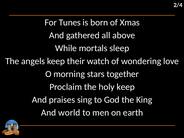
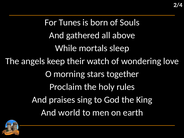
Xmas: Xmas -> Souls
holy keep: keep -> rules
